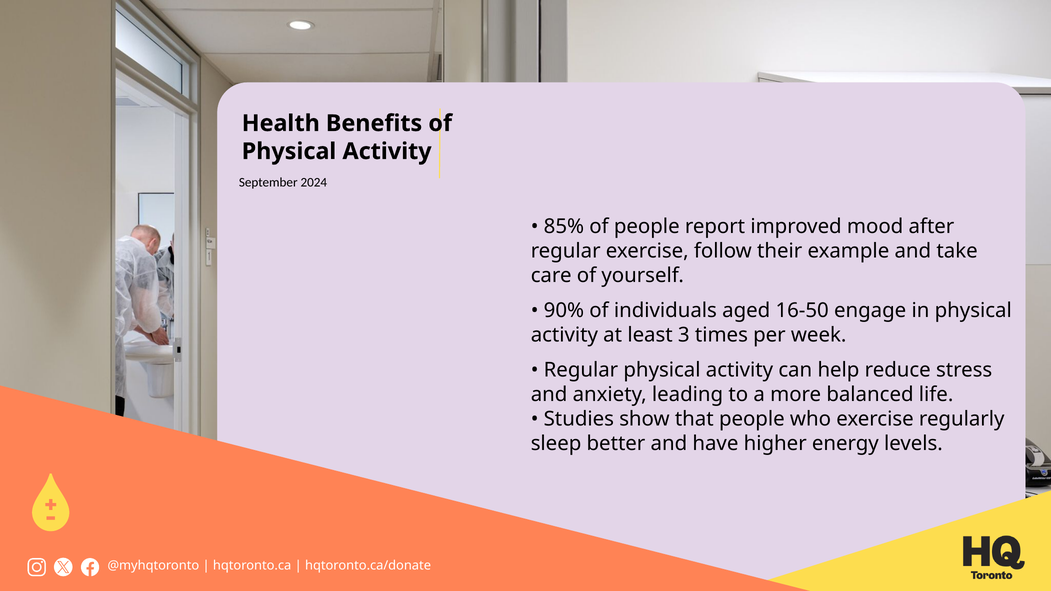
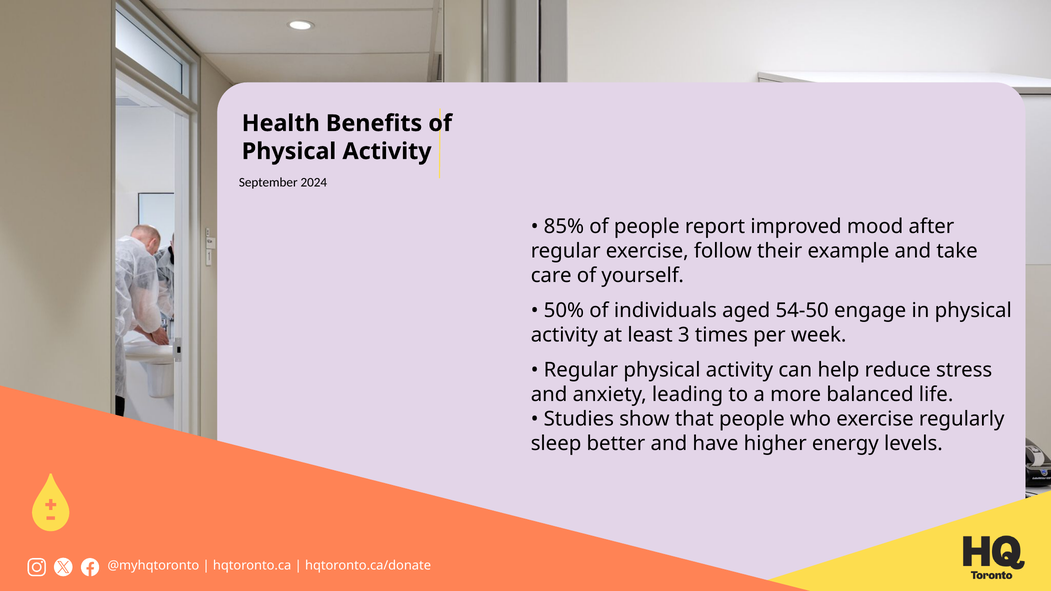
90%: 90% -> 50%
16-50: 16-50 -> 54-50
